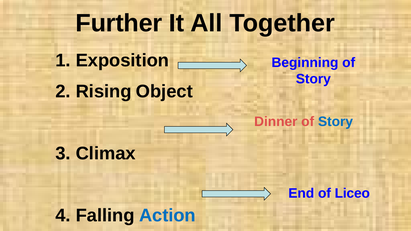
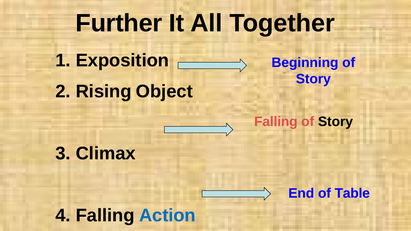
Dinner at (276, 122): Dinner -> Falling
Story at (336, 122) colour: blue -> black
Liceo: Liceo -> Table
